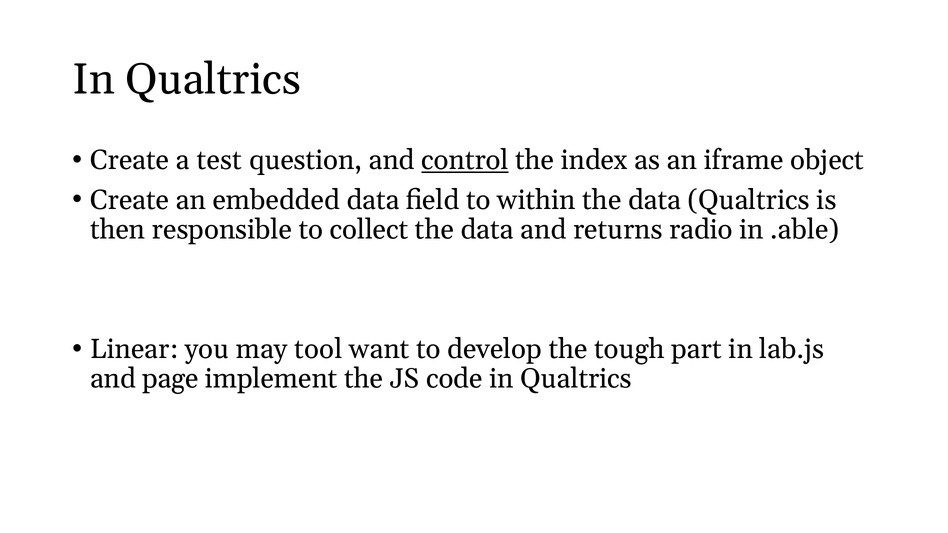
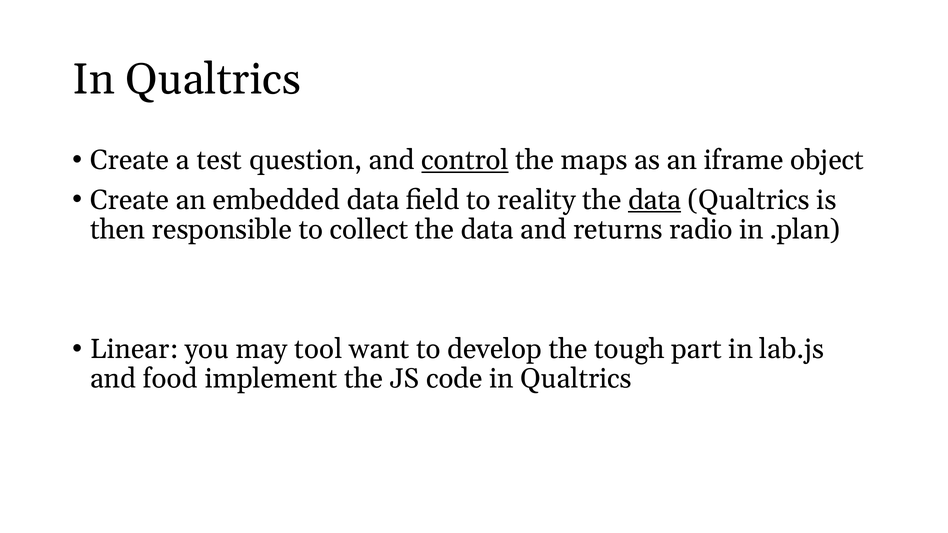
index: index -> maps
within: within -> reality
data at (655, 200) underline: none -> present
.able: .able -> .plan
page: page -> food
